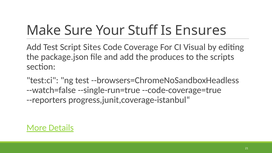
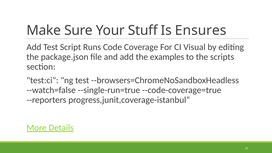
Sites: Sites -> Runs
produces: produces -> examples
